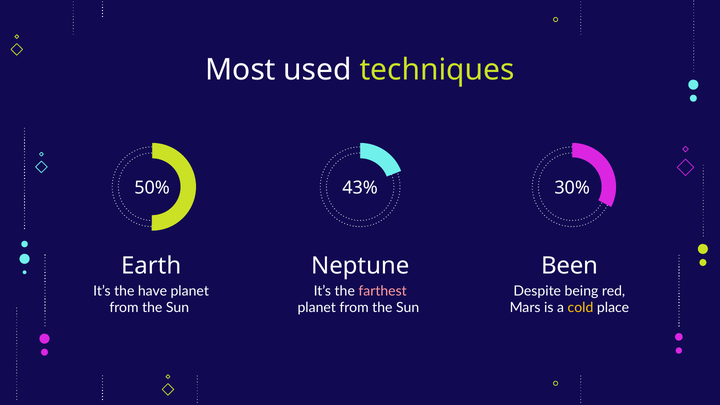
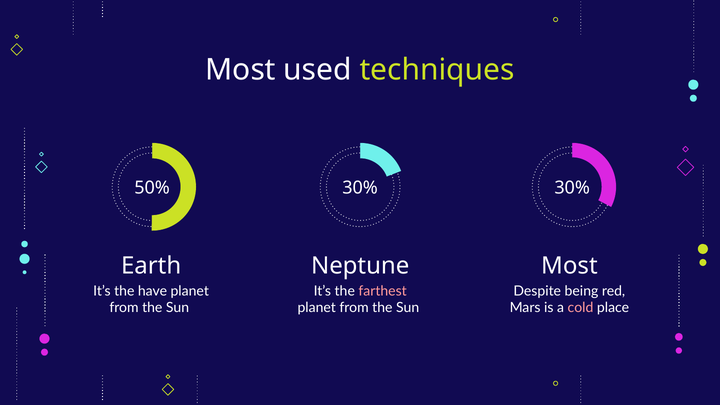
43% at (360, 188): 43% -> 30%
Neptune Been: Been -> Most
cold colour: yellow -> pink
